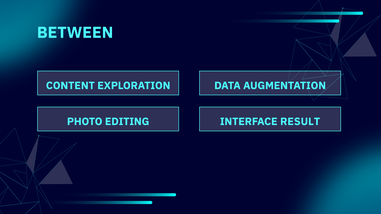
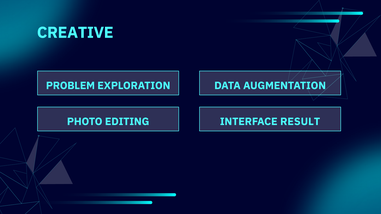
BETWEEN: BETWEEN -> CREATIVE
CONTENT: CONTENT -> PROBLEM
